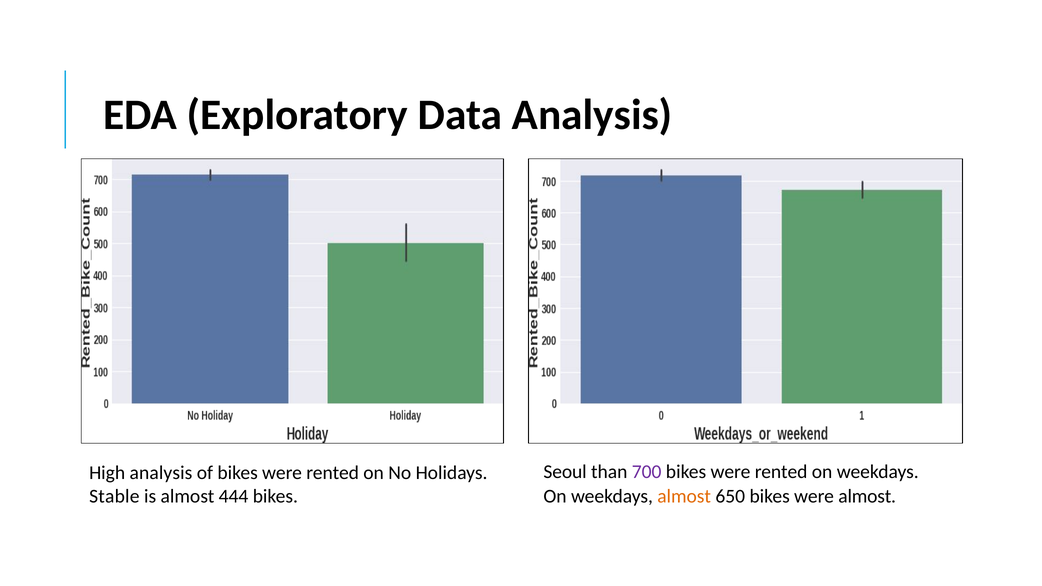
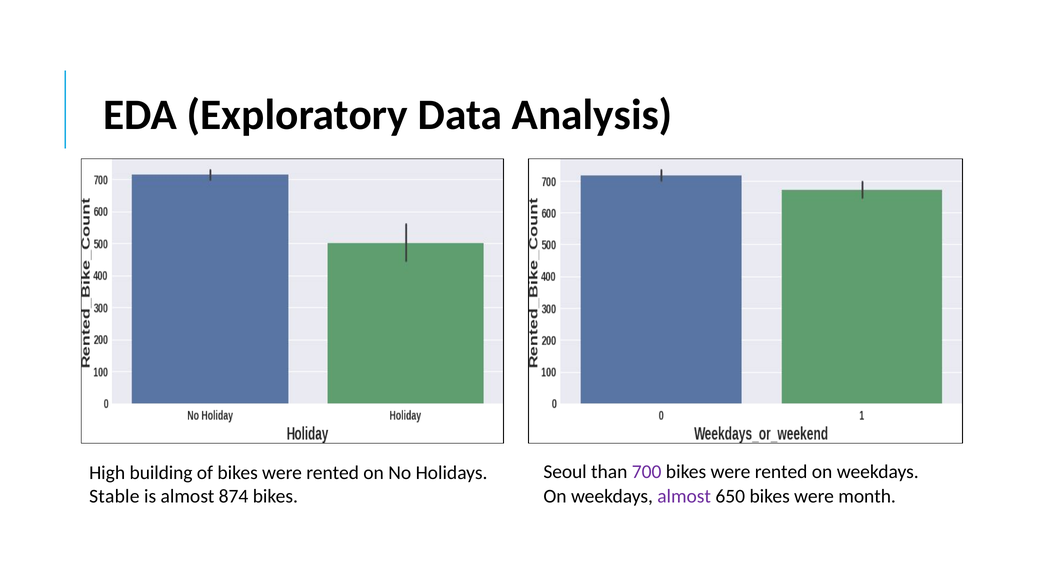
High analysis: analysis -> building
444: 444 -> 874
almost at (684, 496) colour: orange -> purple
were almost: almost -> month
